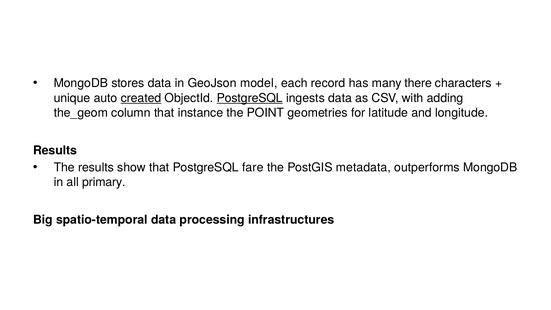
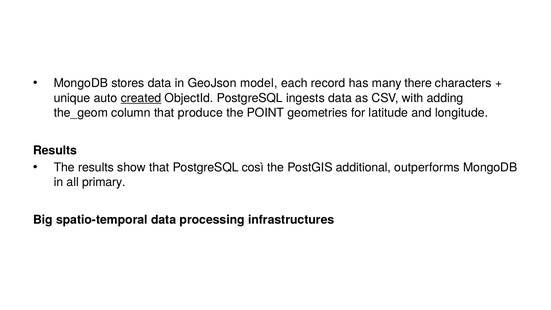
PostgreSQL at (250, 98) underline: present -> none
instance: instance -> produce
fare: fare -> così
metadata: metadata -> additional
